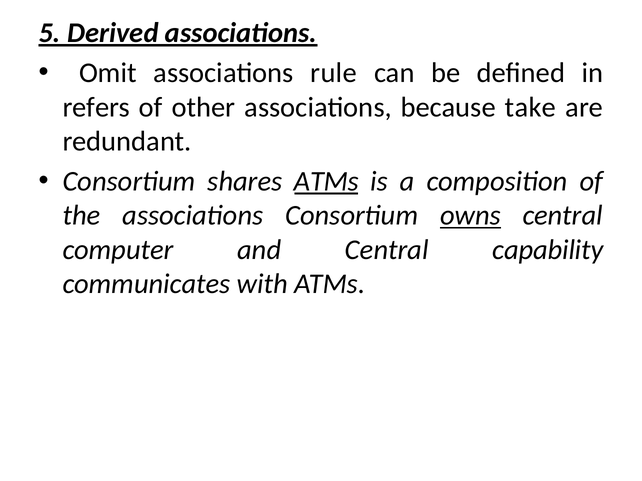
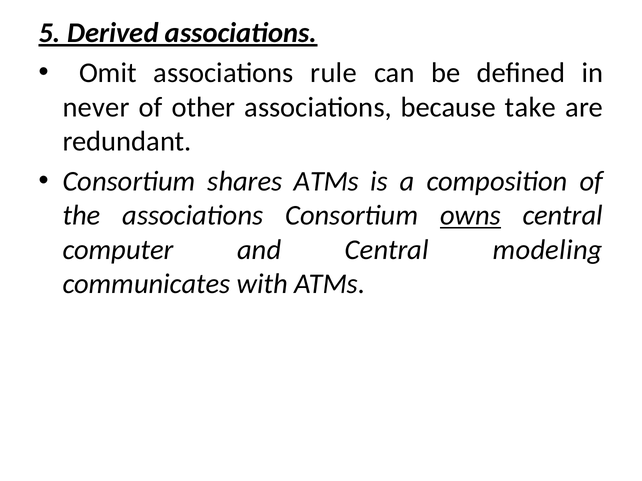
refers: refers -> never
ATMs at (326, 181) underline: present -> none
capability: capability -> modeling
